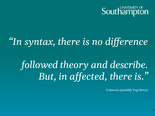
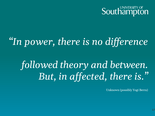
syntax: syntax -> power
describe: describe -> between
